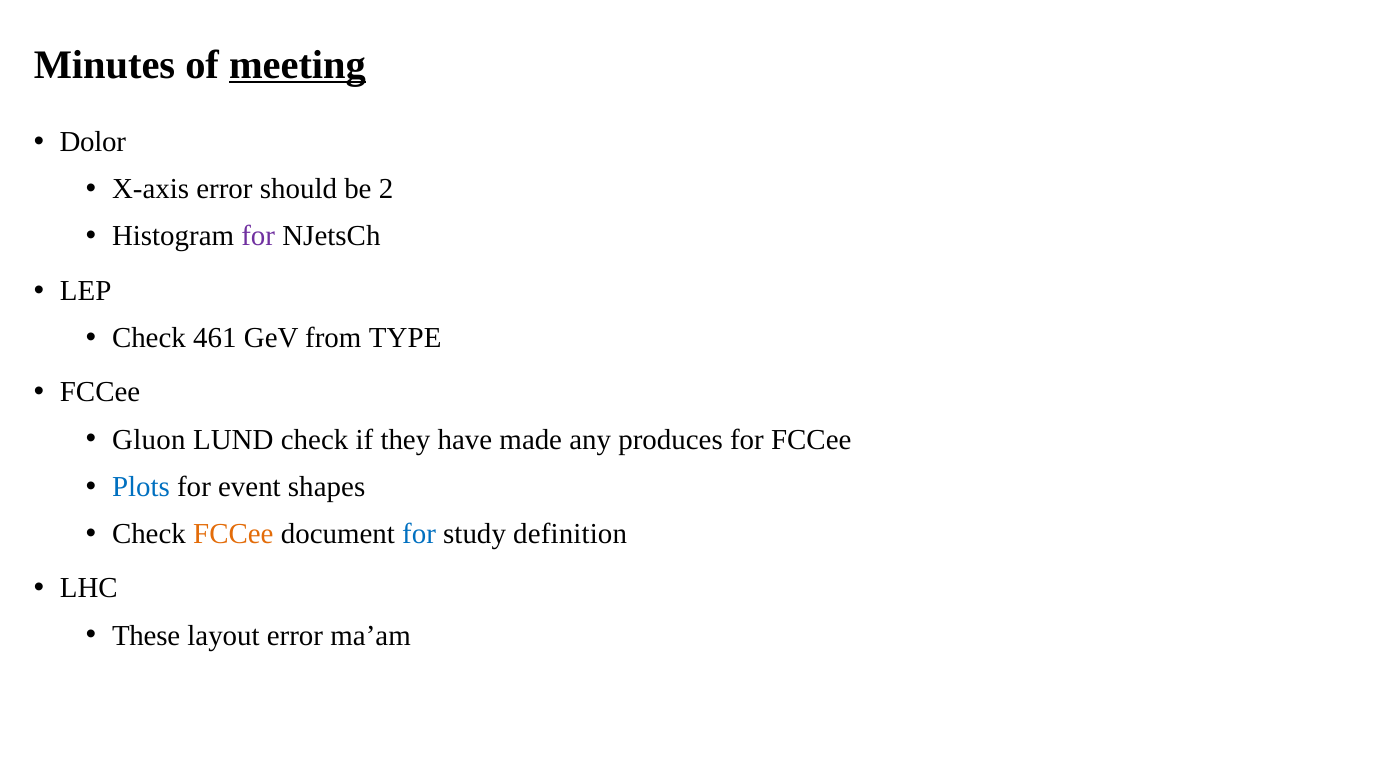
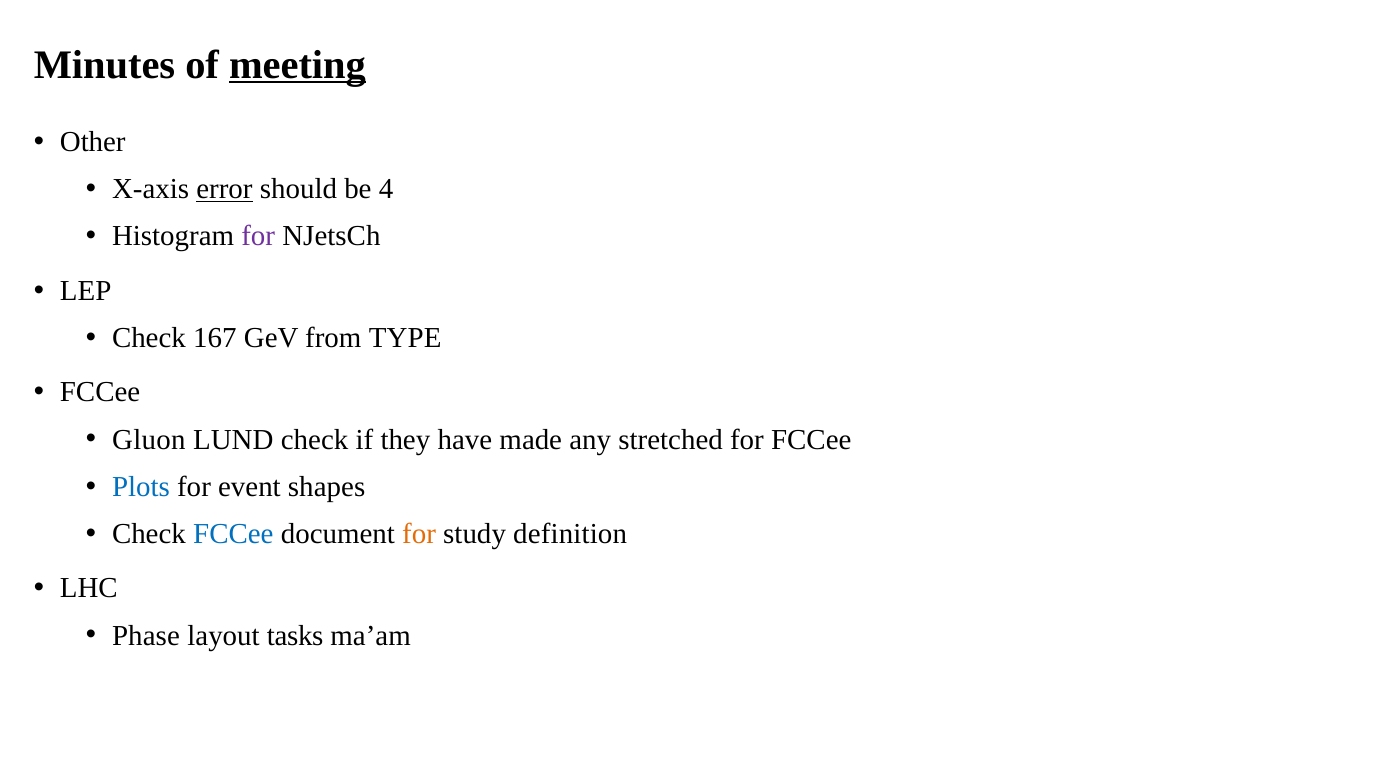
Dolor: Dolor -> Other
error at (224, 189) underline: none -> present
2: 2 -> 4
461: 461 -> 167
produces: produces -> stretched
FCCee at (233, 534) colour: orange -> blue
for at (419, 534) colour: blue -> orange
These: These -> Phase
layout error: error -> tasks
